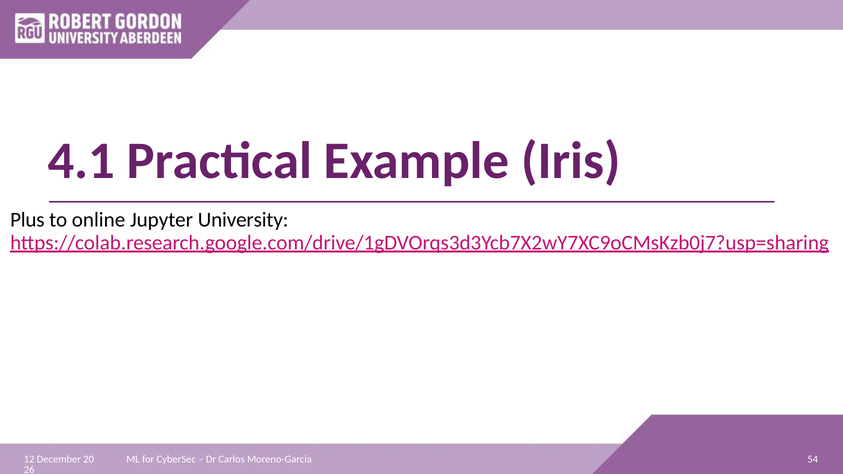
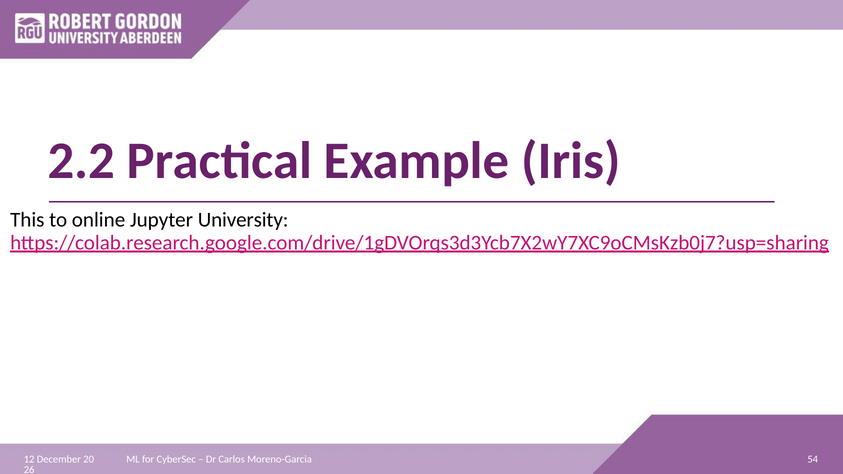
4.1: 4.1 -> 2.2
Plus: Plus -> This
